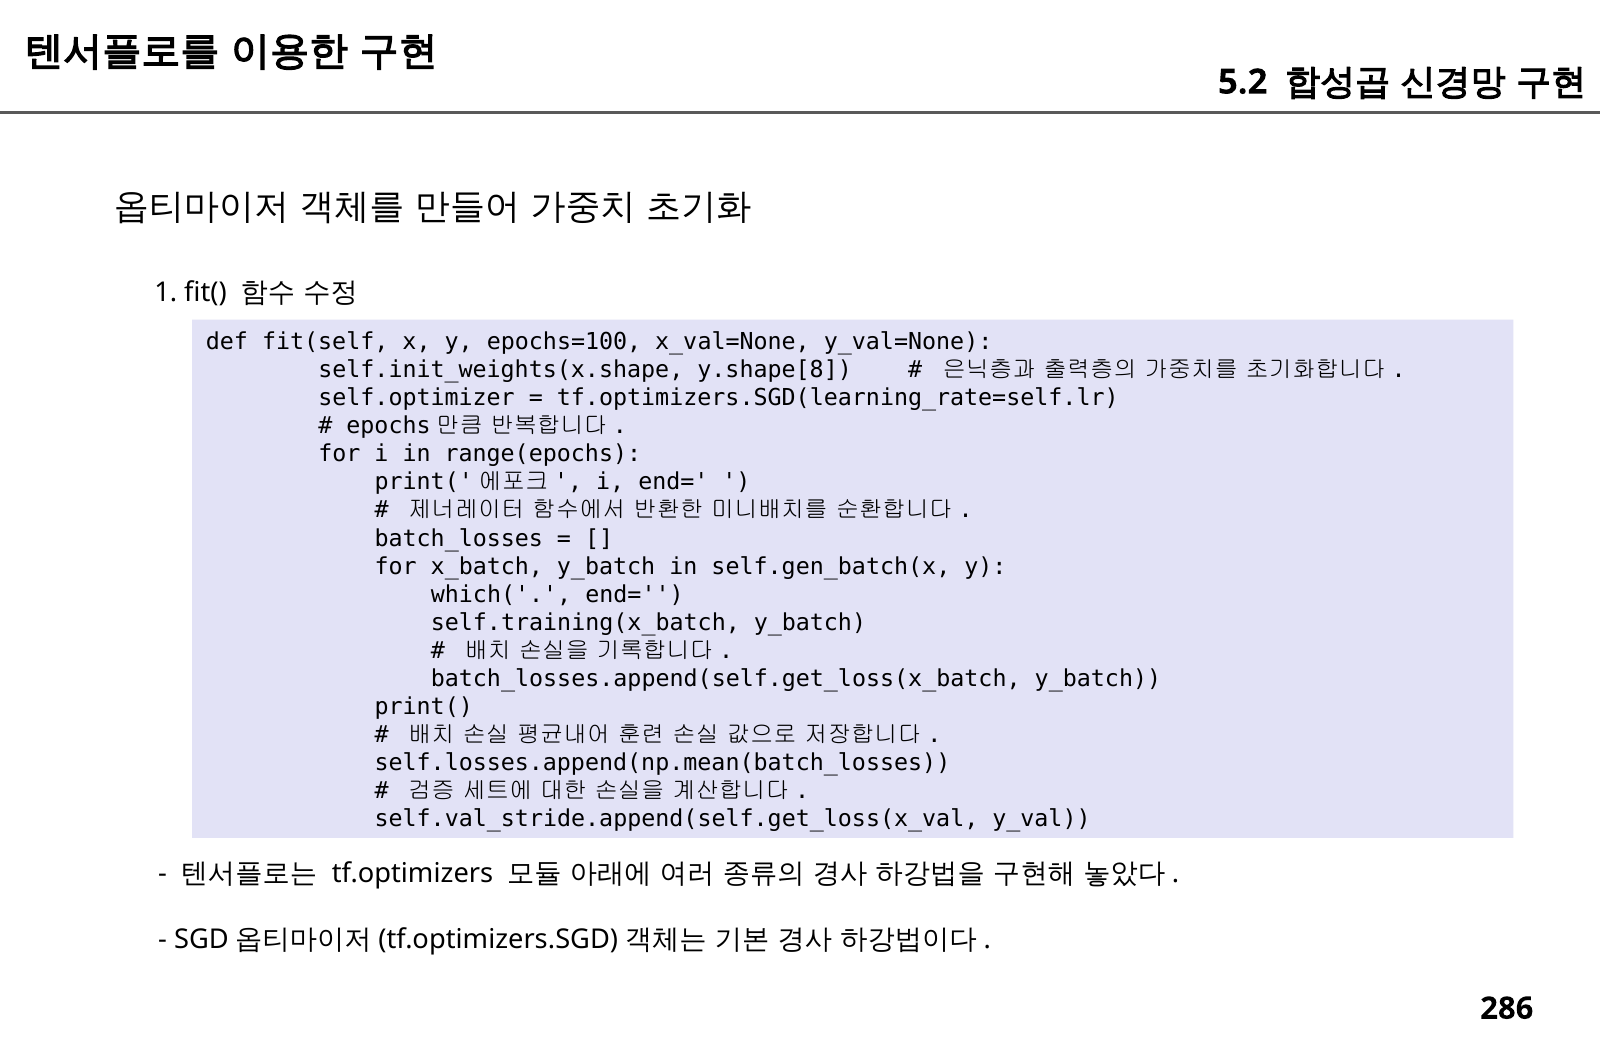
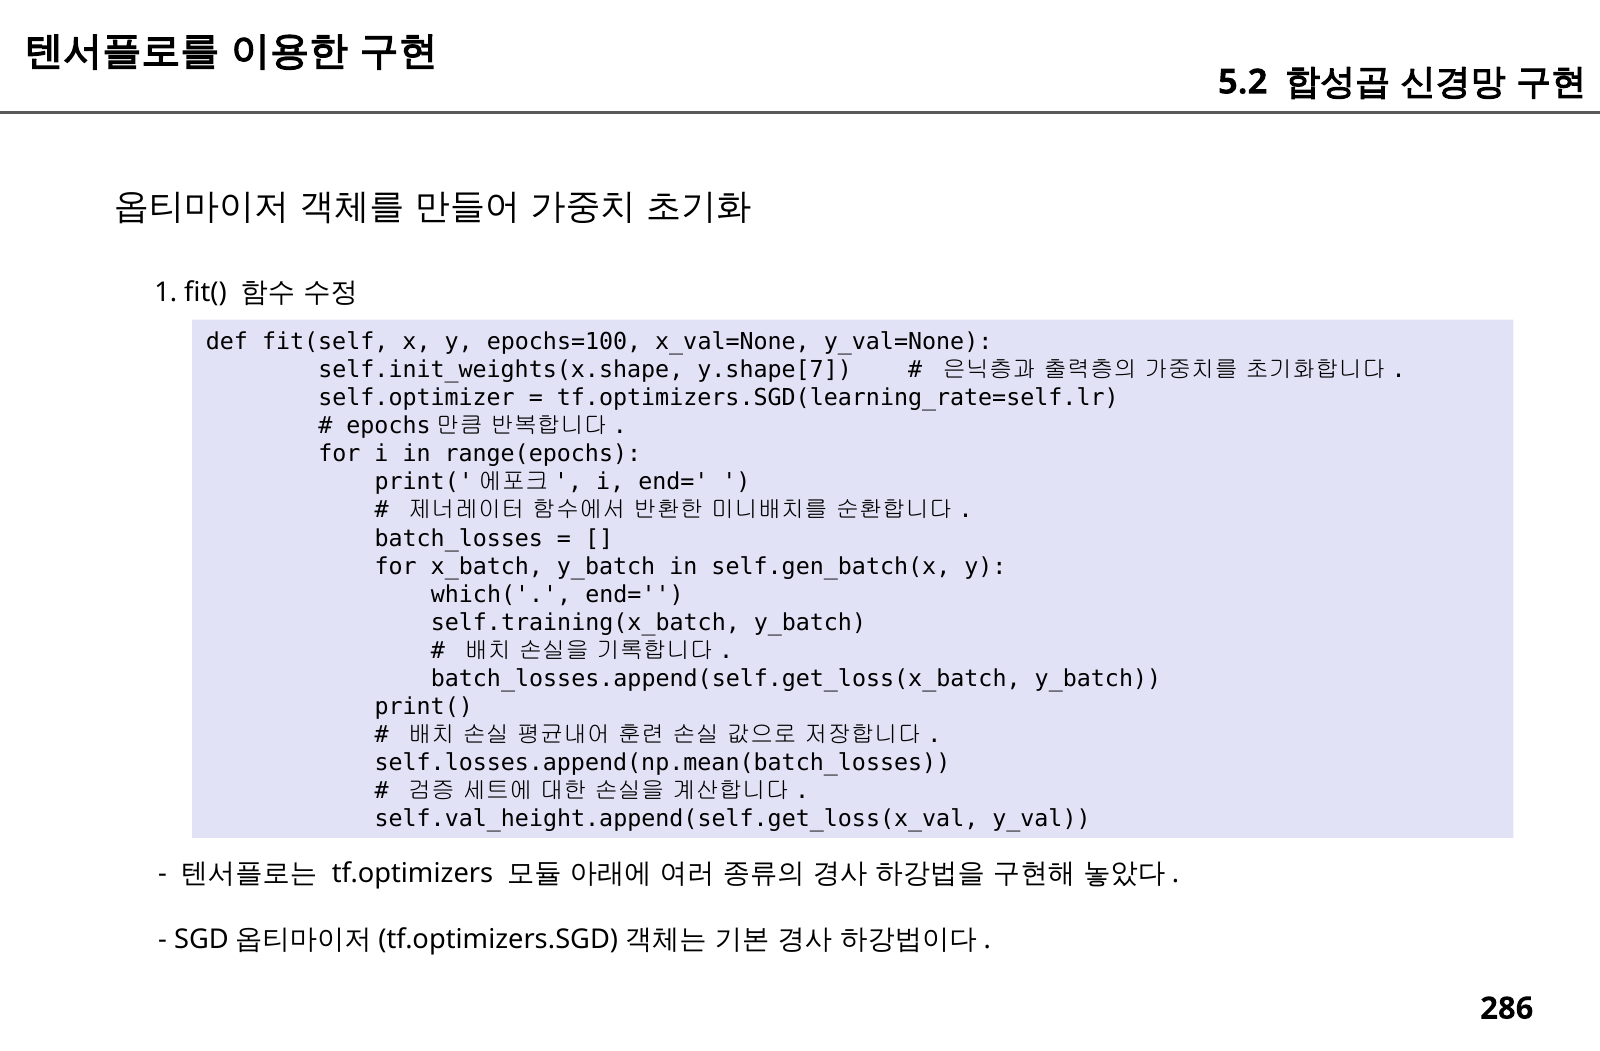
y.shape[8: y.shape[8 -> y.shape[7
self.val_stride.append(self.get_loss(x_val: self.val_stride.append(self.get_loss(x_val -> self.val_height.append(self.get_loss(x_val
